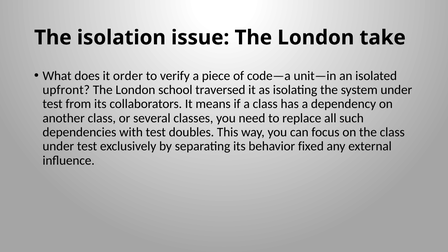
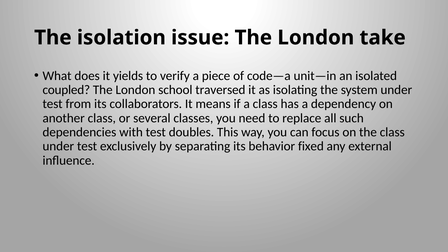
order: order -> yields
upfront: upfront -> coupled
